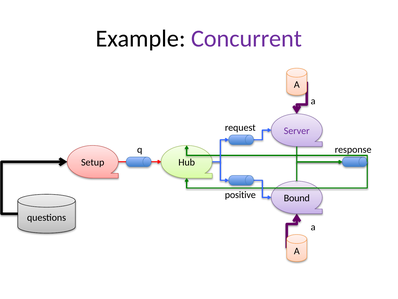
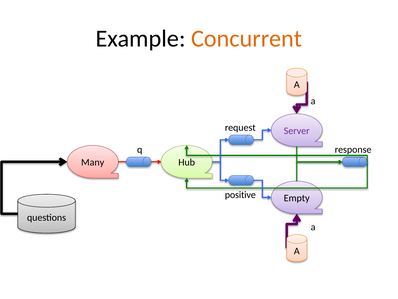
Concurrent colour: purple -> orange
Setup: Setup -> Many
Bound: Bound -> Empty
